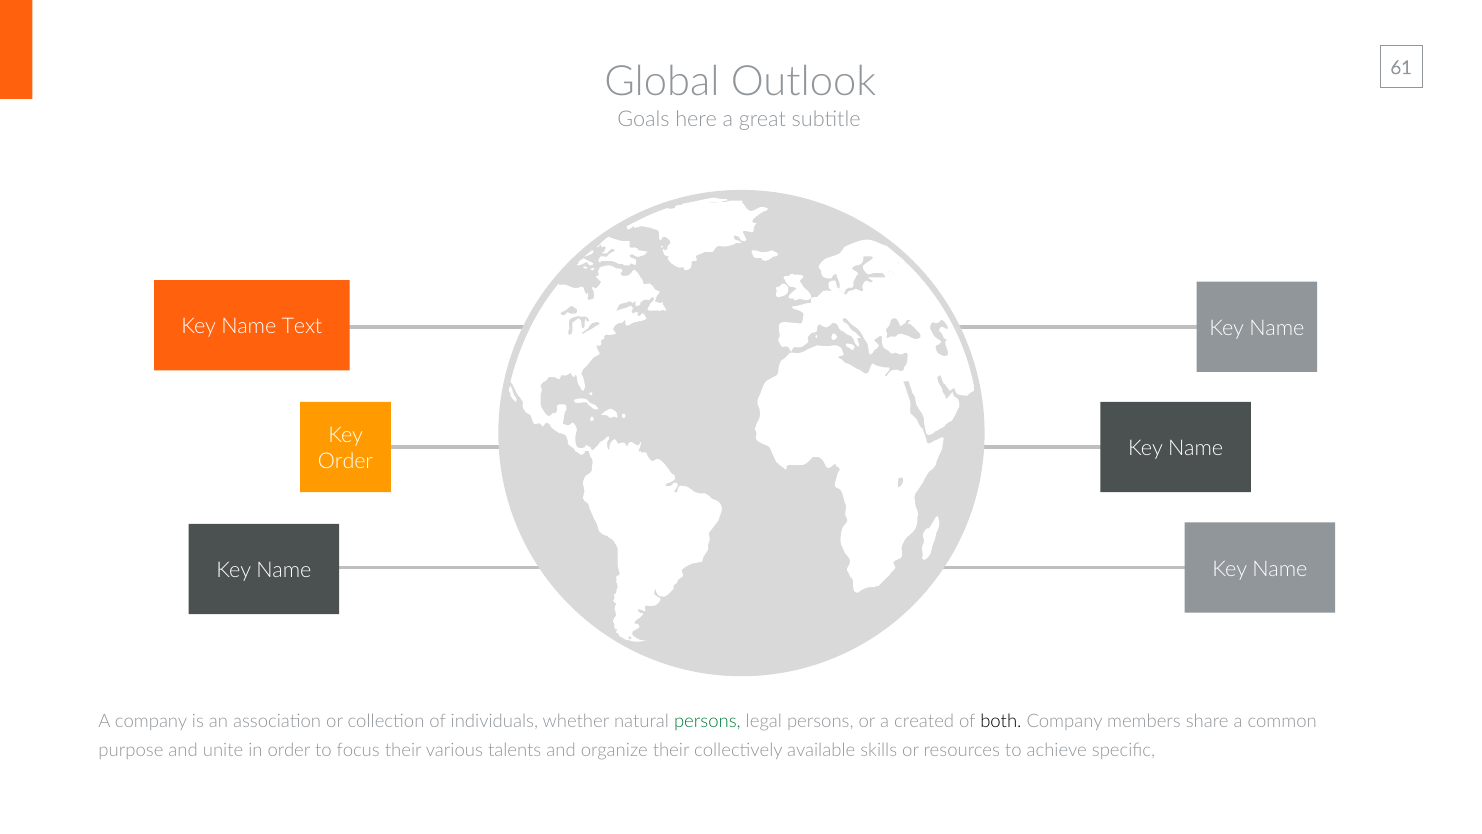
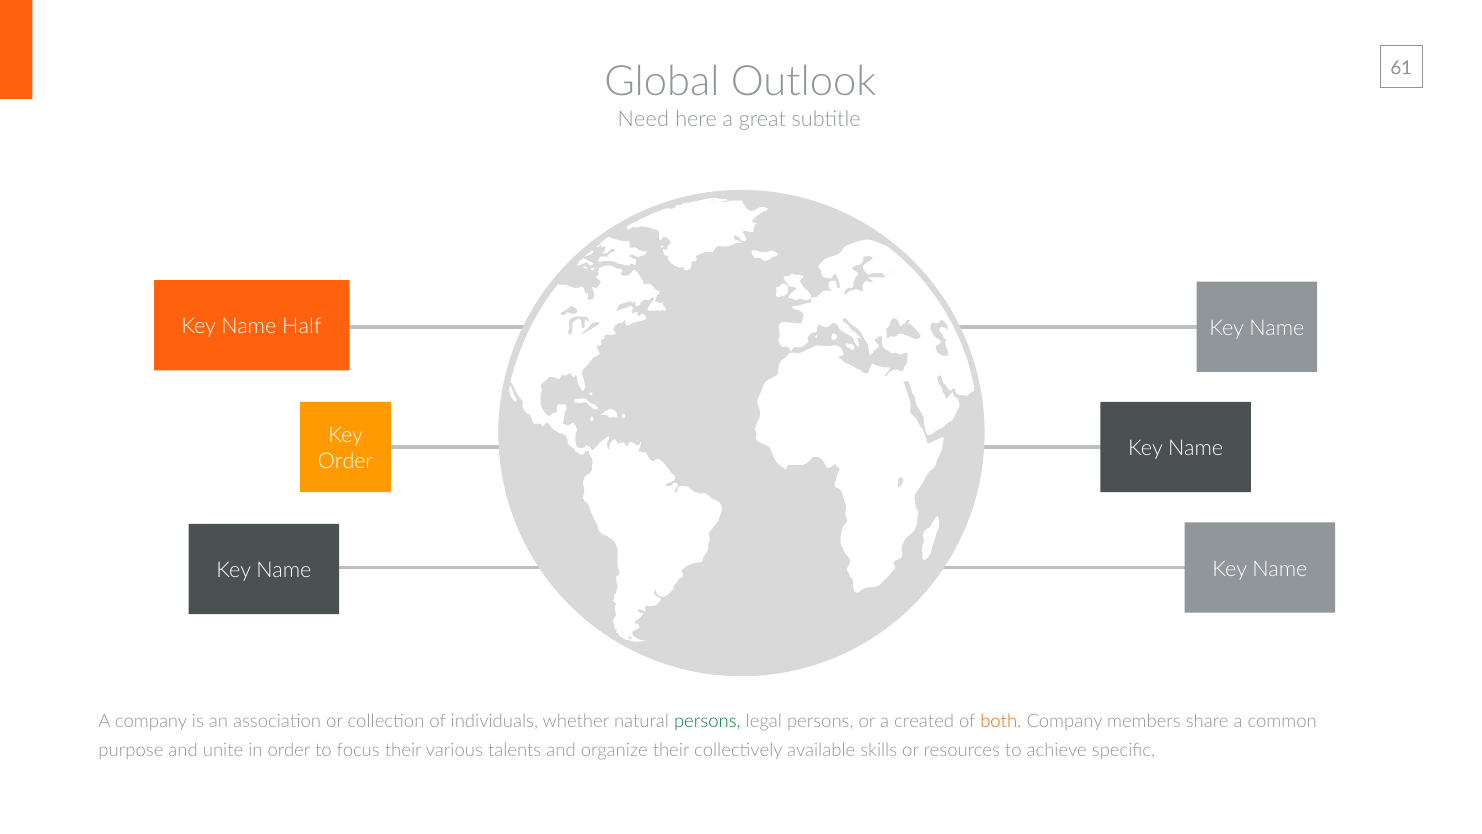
Goals: Goals -> Need
Text: Text -> Half
both colour: black -> orange
